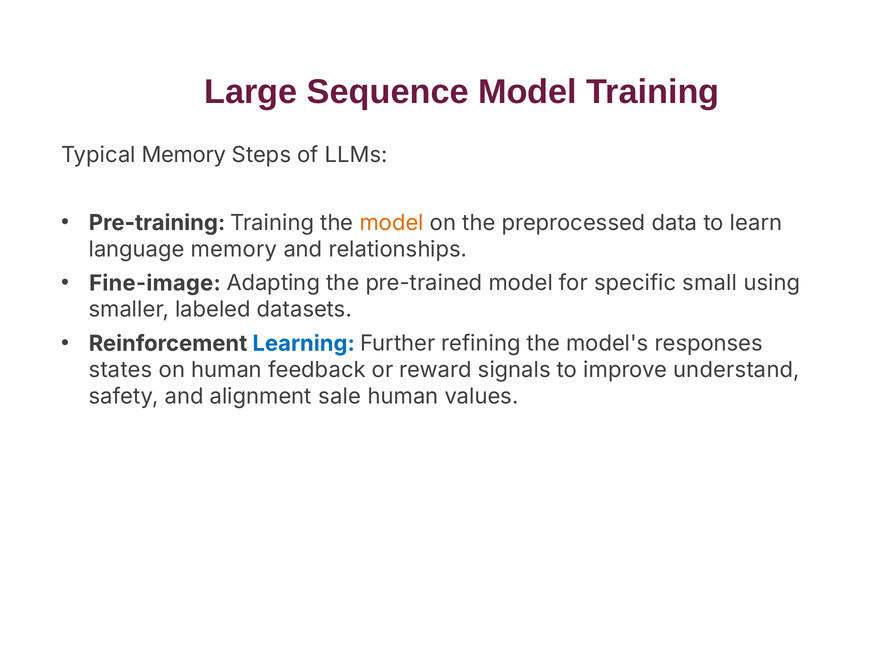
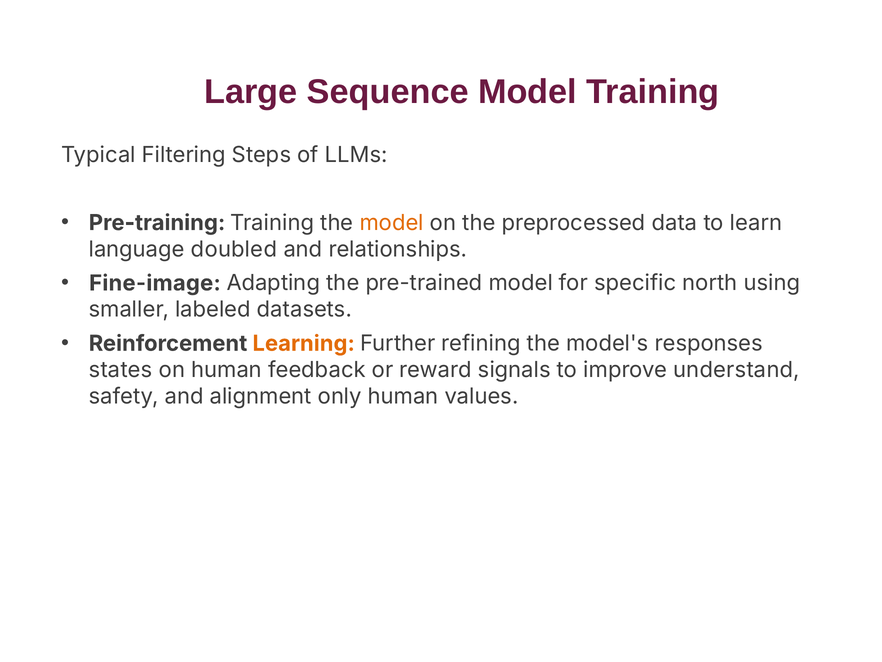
Typical Memory: Memory -> Filtering
language memory: memory -> doubled
small: small -> north
Learning colour: blue -> orange
sale: sale -> only
